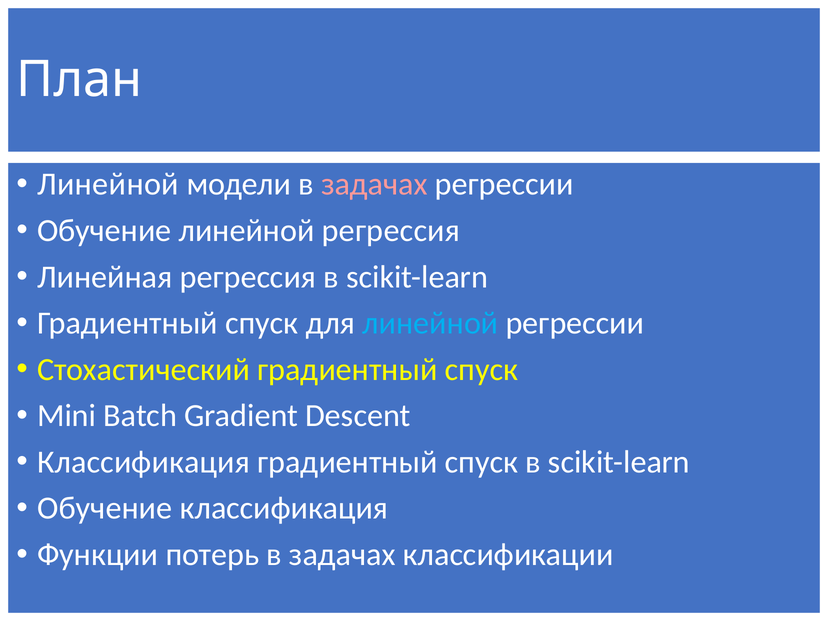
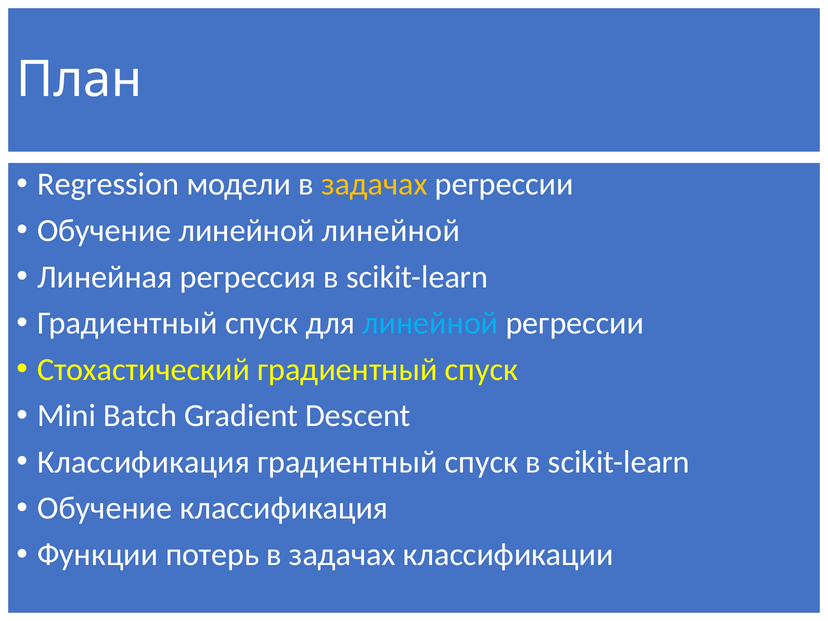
Линейной at (108, 184): Линейной -> Regression
задачах at (374, 184) colour: pink -> yellow
линейной регрессия: регрессия -> линейной
